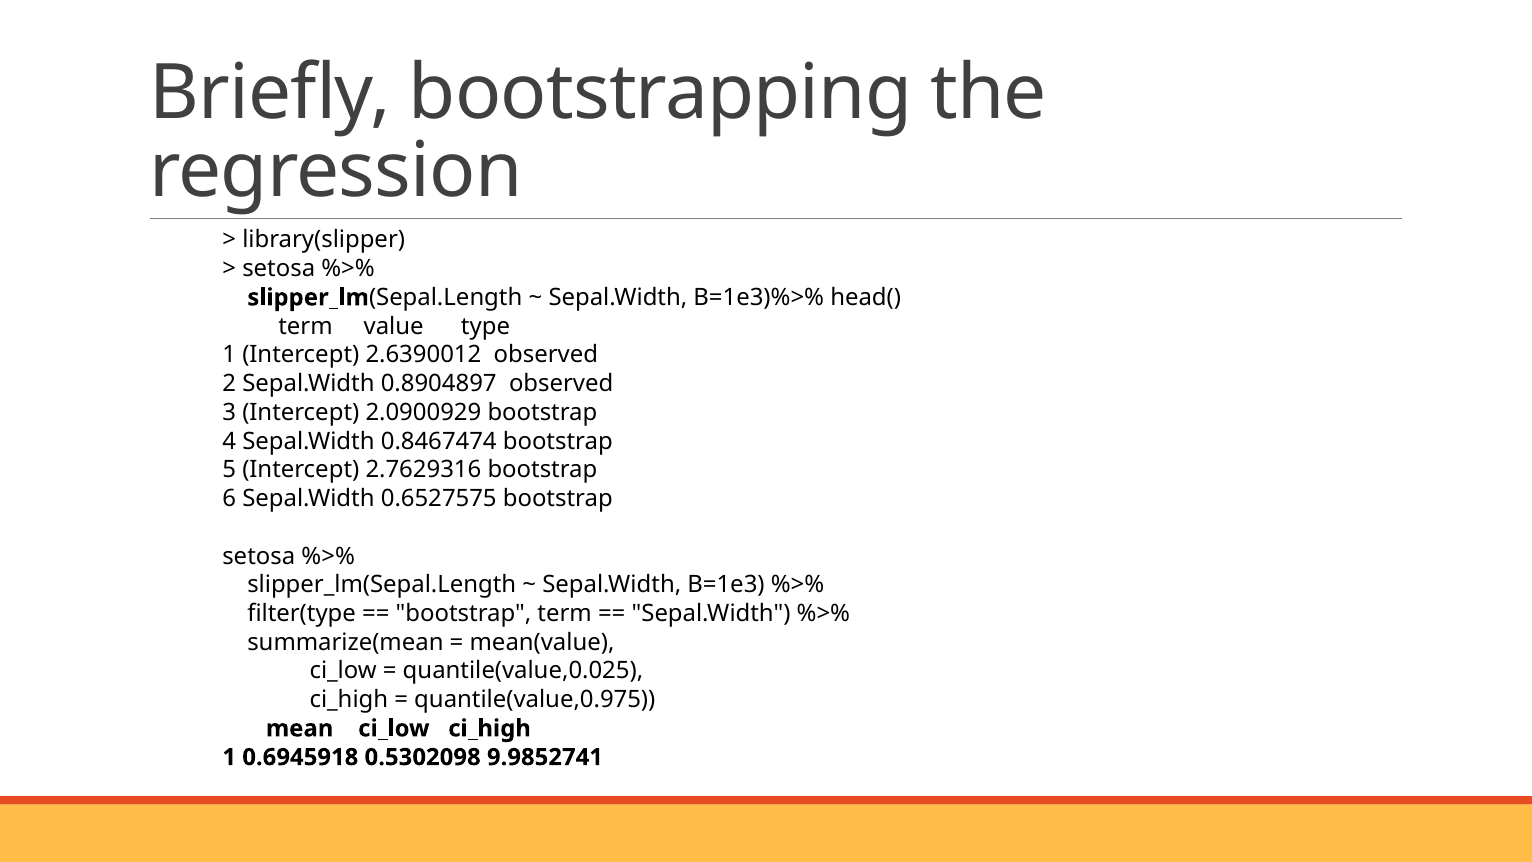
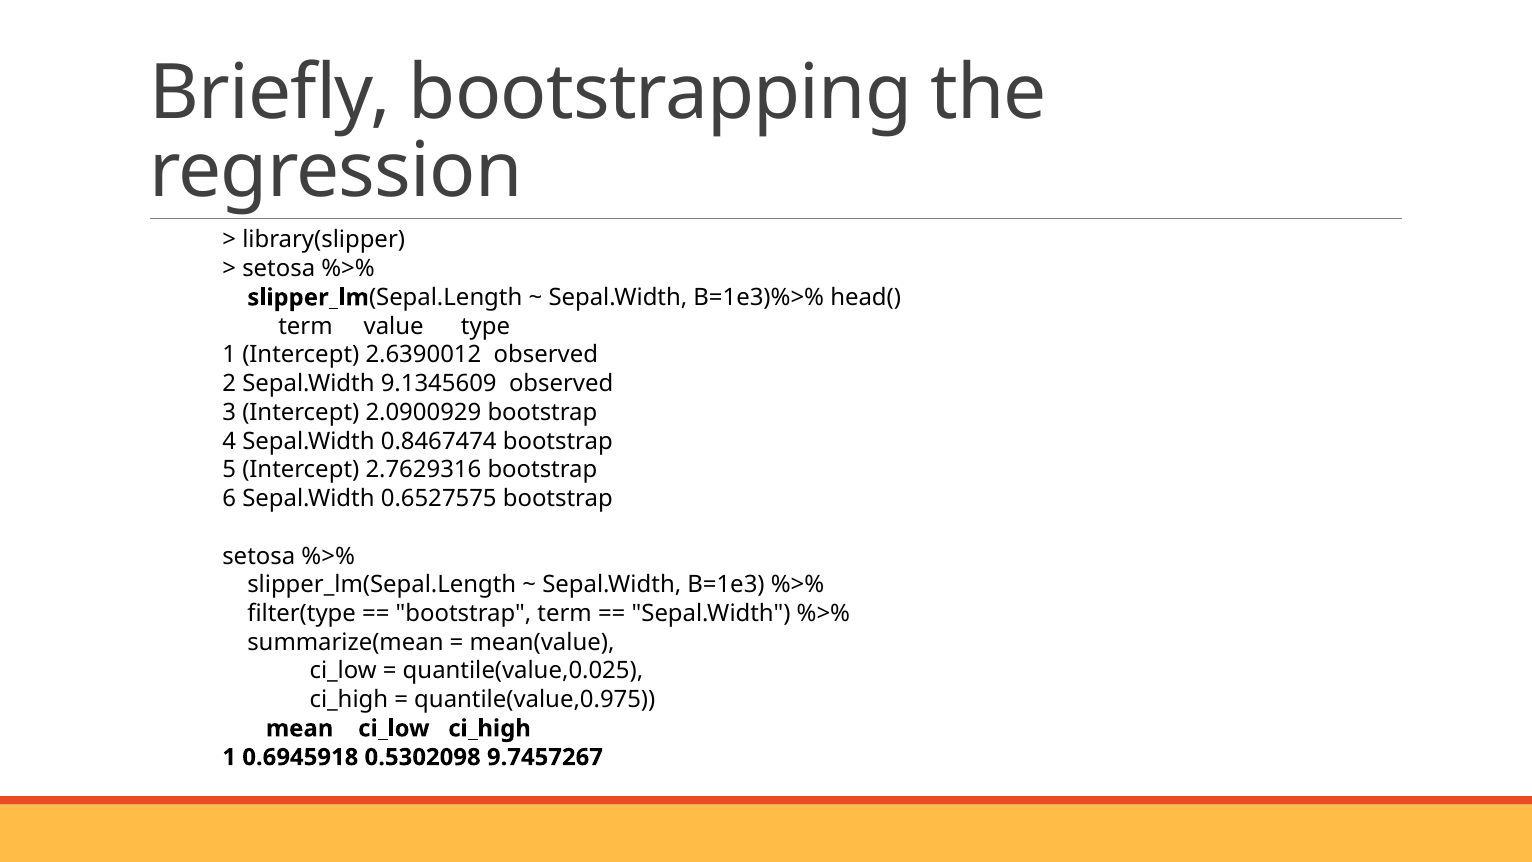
0.8904897: 0.8904897 -> 9.1345609
9.9852741: 9.9852741 -> 9.7457267
